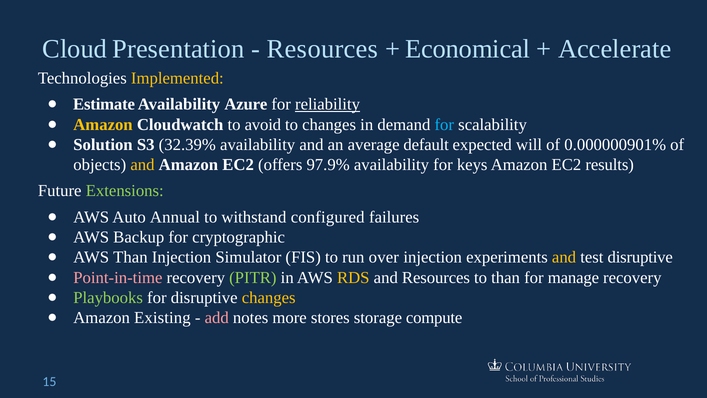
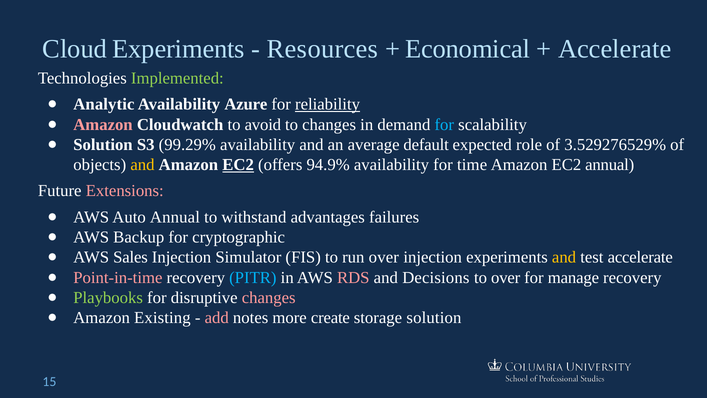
Cloud Presentation: Presentation -> Experiments
Implemented colour: yellow -> light green
Estimate: Estimate -> Analytic
Amazon at (103, 124) colour: yellow -> pink
32.39%: 32.39% -> 99.29%
will: will -> role
0.000000901%: 0.000000901% -> 3.529276529%
EC2 at (238, 165) underline: none -> present
97.9%: 97.9% -> 94.9%
keys: keys -> time
EC2 results: results -> annual
Extensions colour: light green -> pink
configured: configured -> advantages
AWS Than: Than -> Sales
test disruptive: disruptive -> accelerate
PITR colour: light green -> light blue
RDS colour: yellow -> pink
and Resources: Resources -> Decisions
to than: than -> over
changes at (269, 297) colour: yellow -> pink
stores: stores -> create
storage compute: compute -> solution
